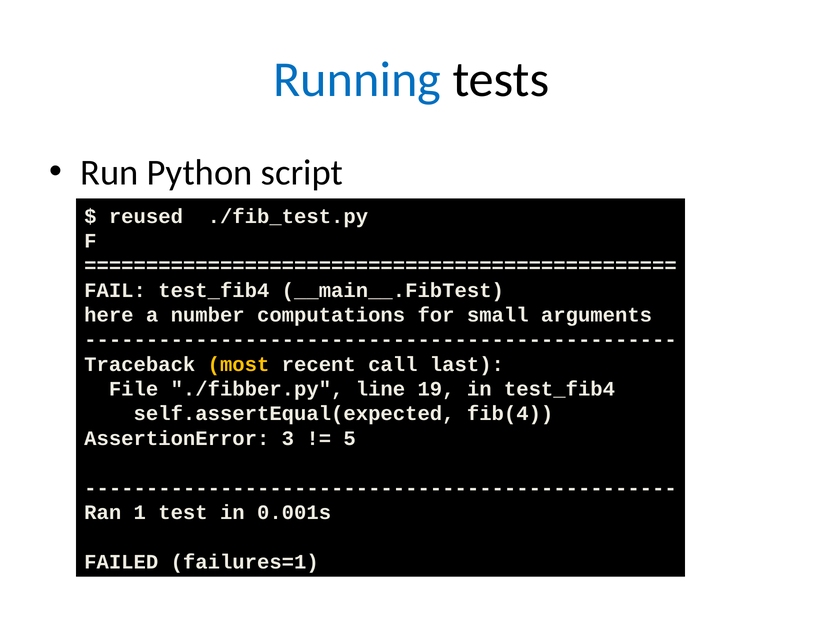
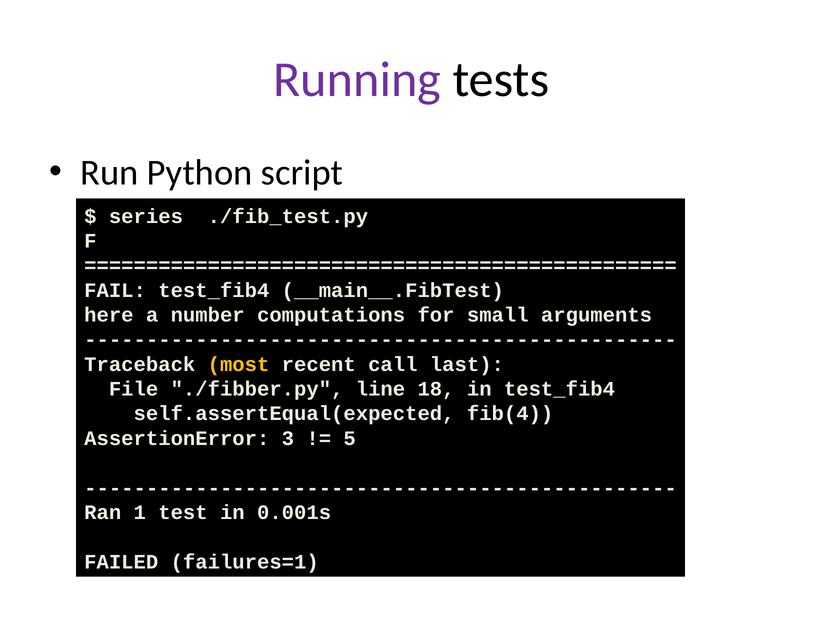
Running colour: blue -> purple
reused: reused -> series
19: 19 -> 18
